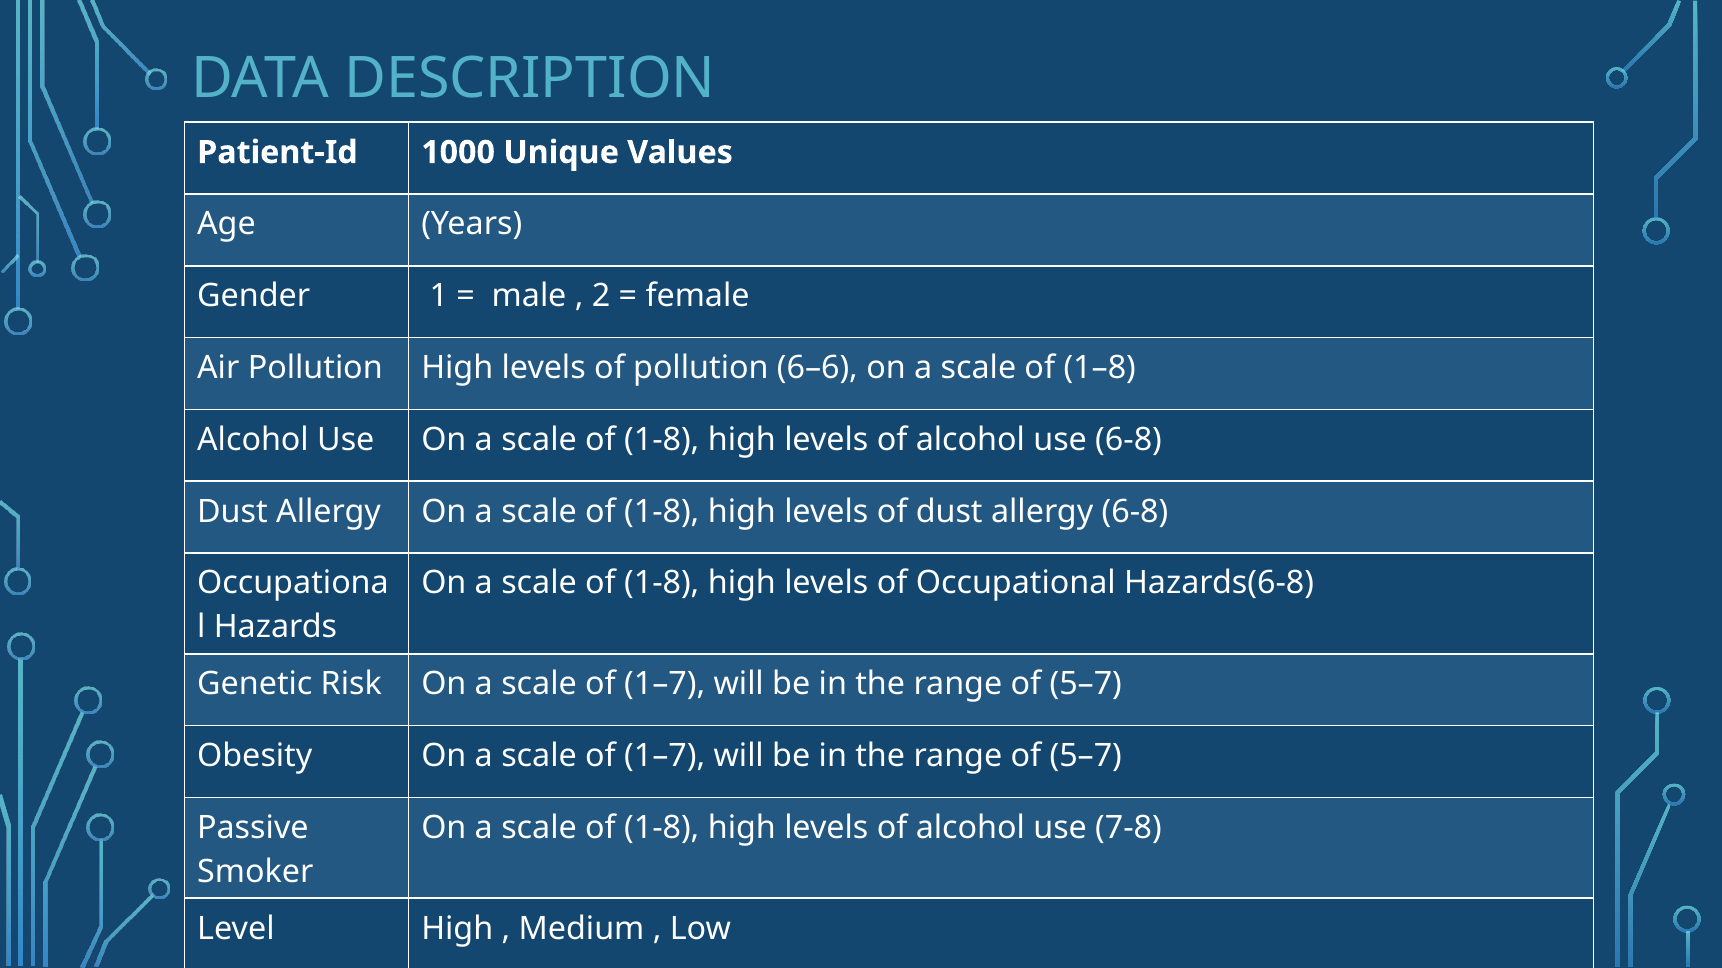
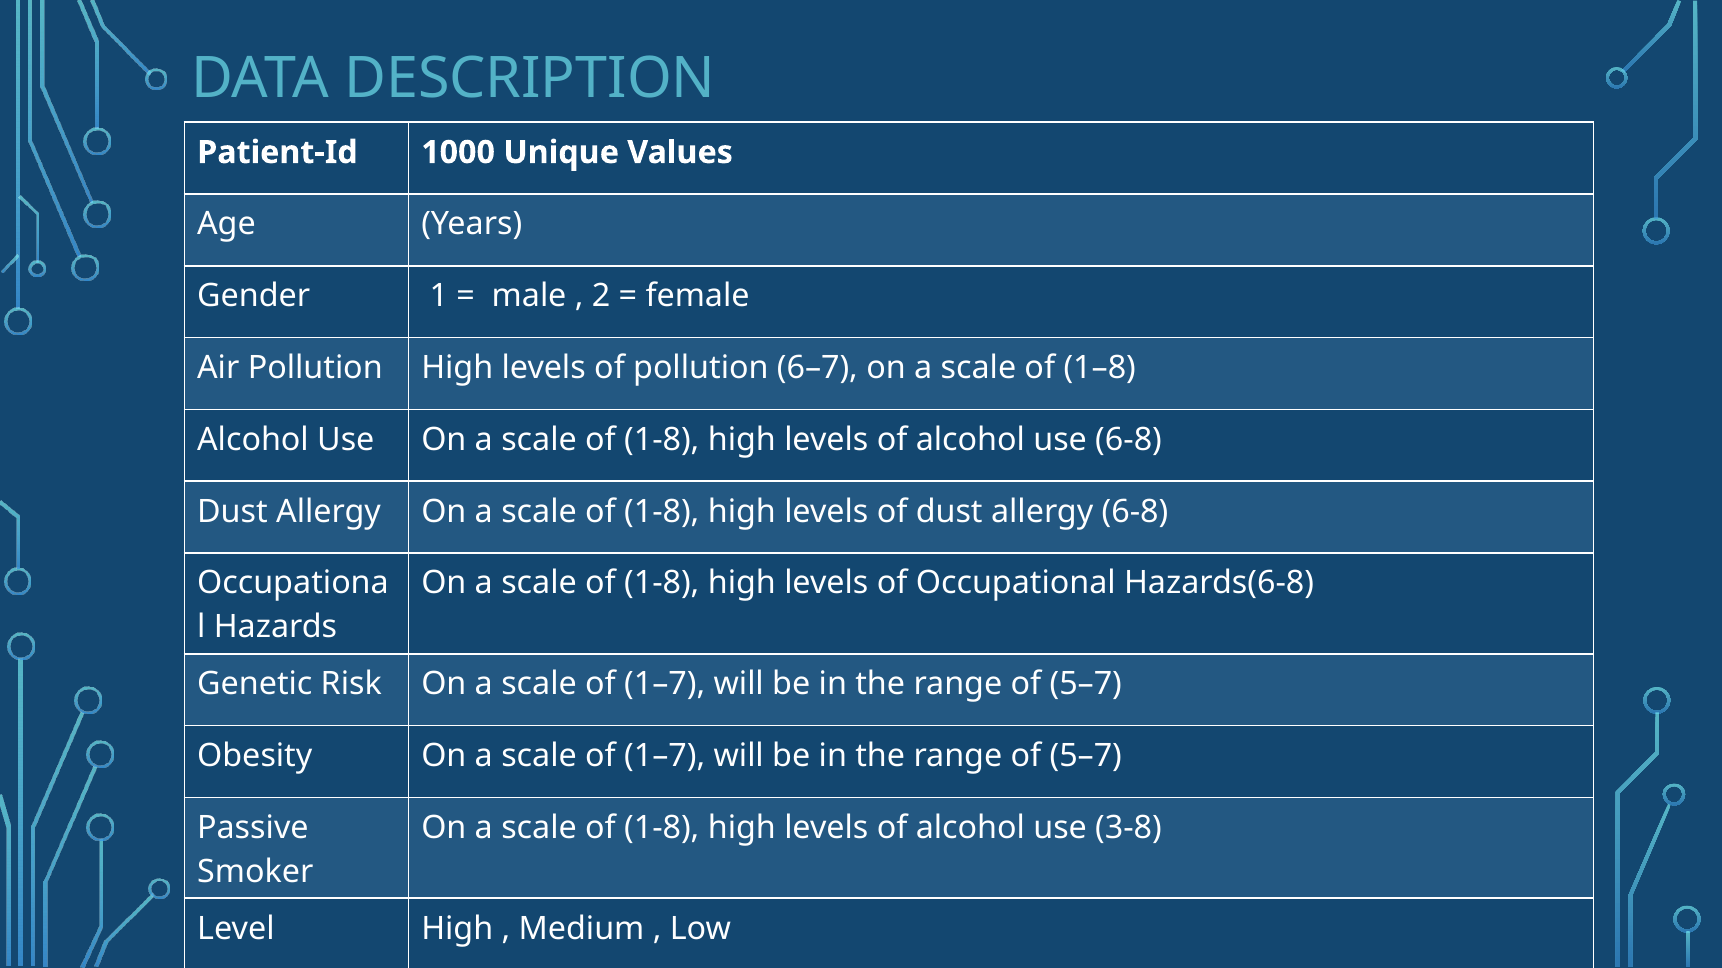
6–6: 6–6 -> 6–7
7-8: 7-8 -> 3-8
